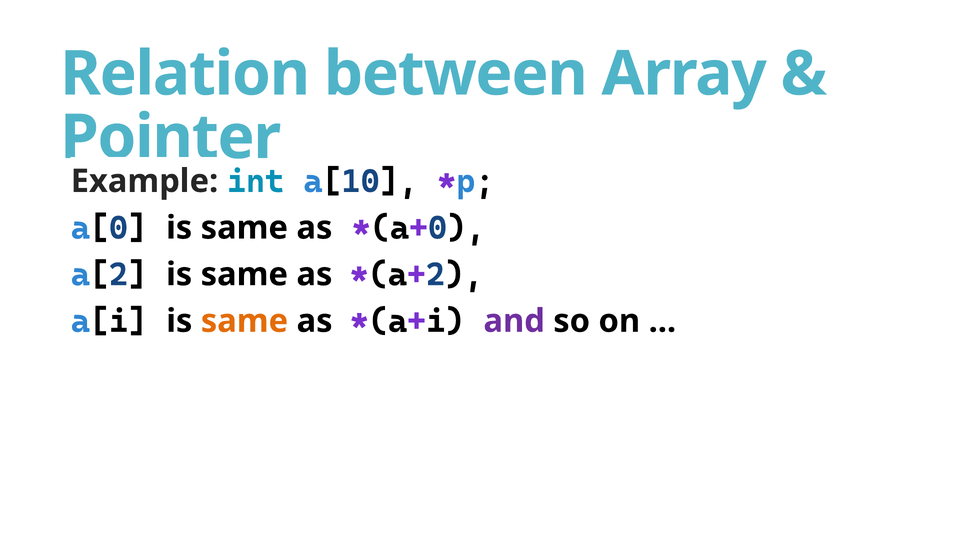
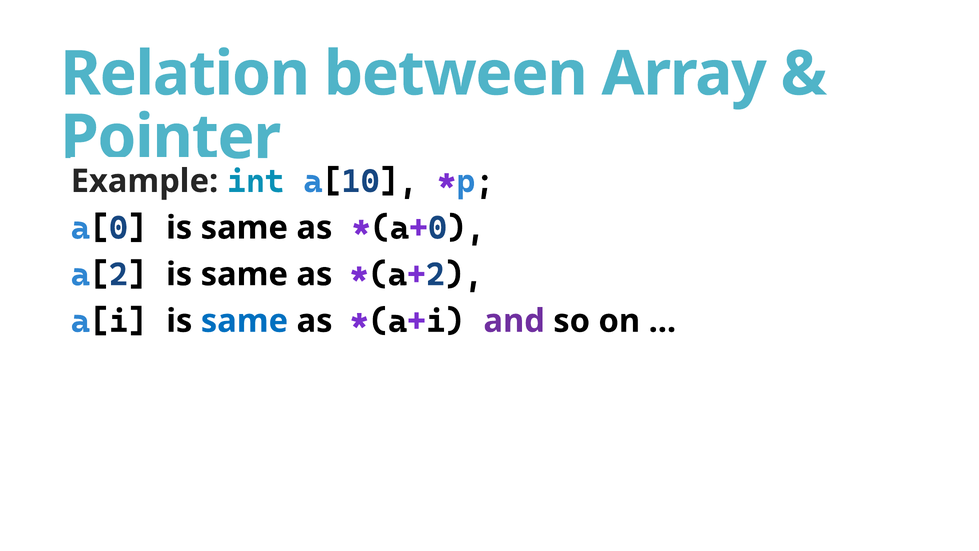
same at (244, 321) colour: orange -> blue
